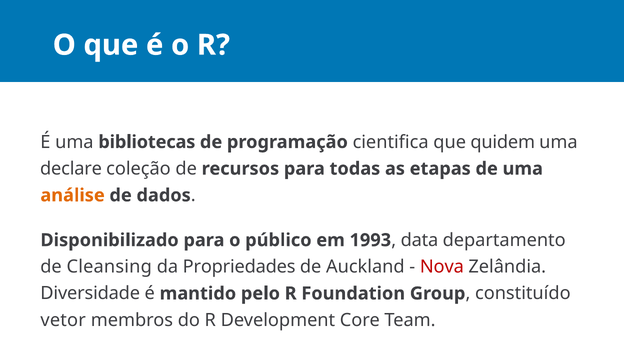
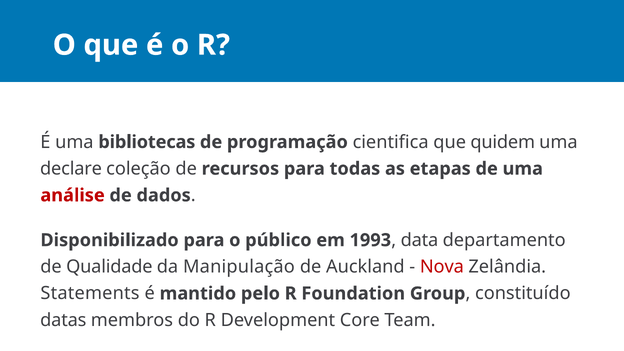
análise colour: orange -> red
Cleansing: Cleansing -> Qualidade
Propriedades: Propriedades -> Manipulação
Diversidade: Diversidade -> Statements
vetor: vetor -> datas
